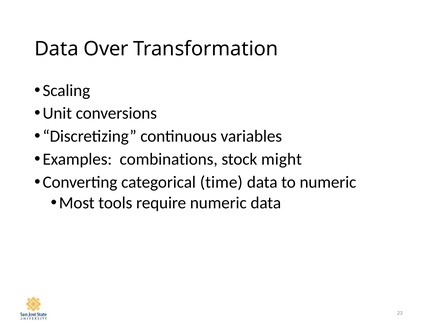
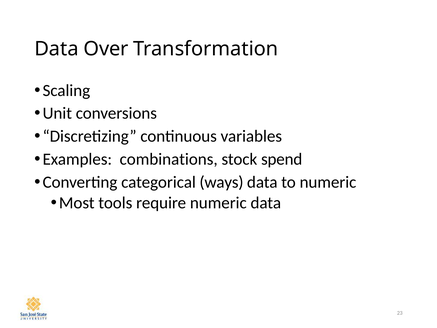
might: might -> spend
time: time -> ways
